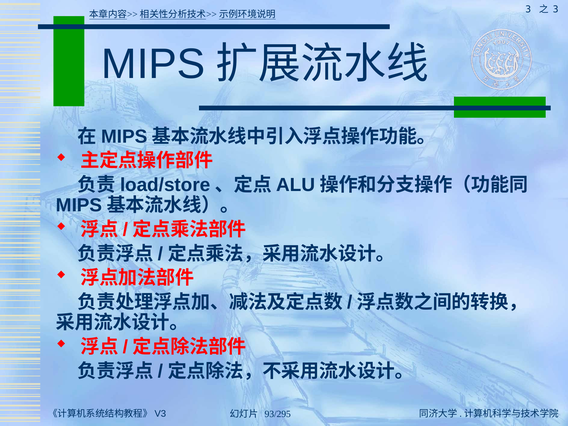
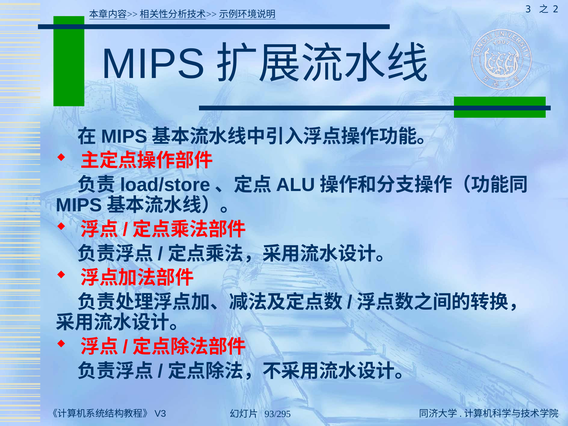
3 at (556, 9): 3 -> 2
